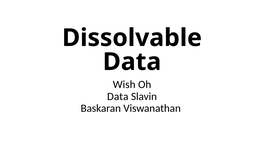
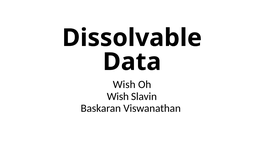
Data at (118, 97): Data -> Wish
